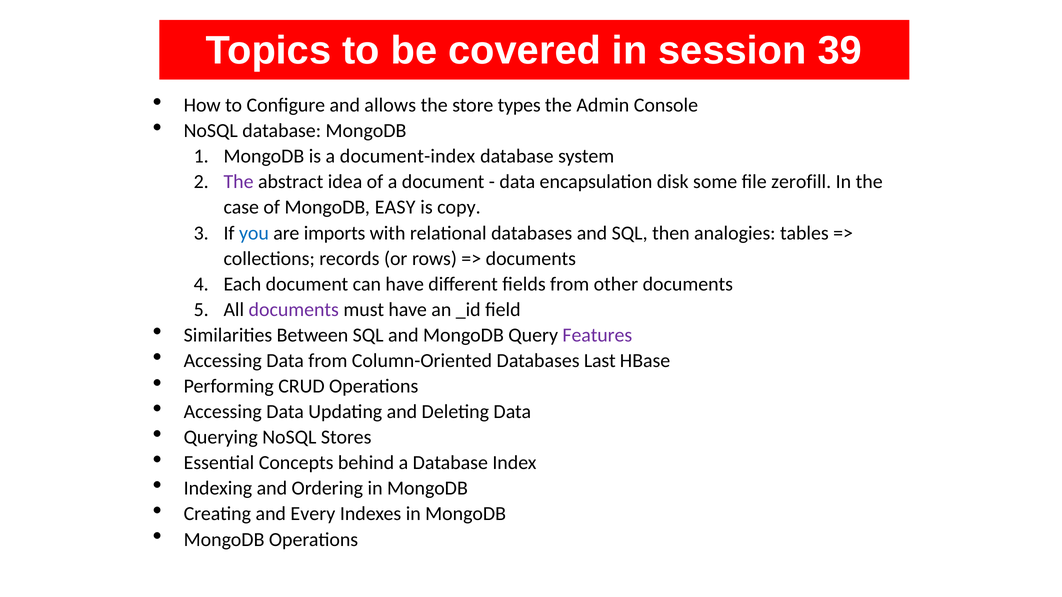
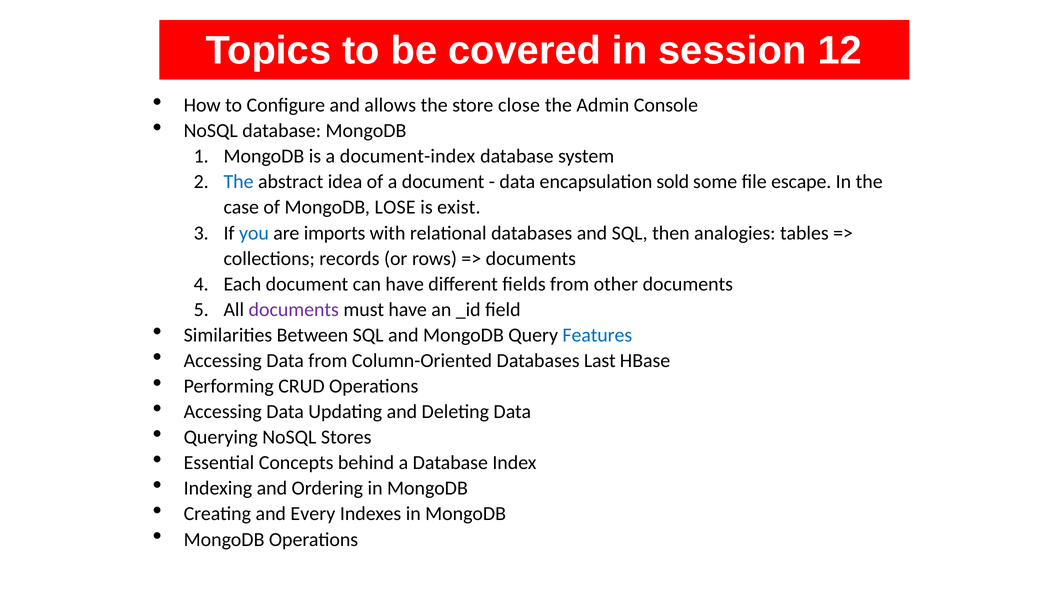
39: 39 -> 12
types: types -> close
The at (239, 182) colour: purple -> blue
disk: disk -> sold
zerofill: zerofill -> escape
EASY: EASY -> LOSE
copy: copy -> exist
Features colour: purple -> blue
